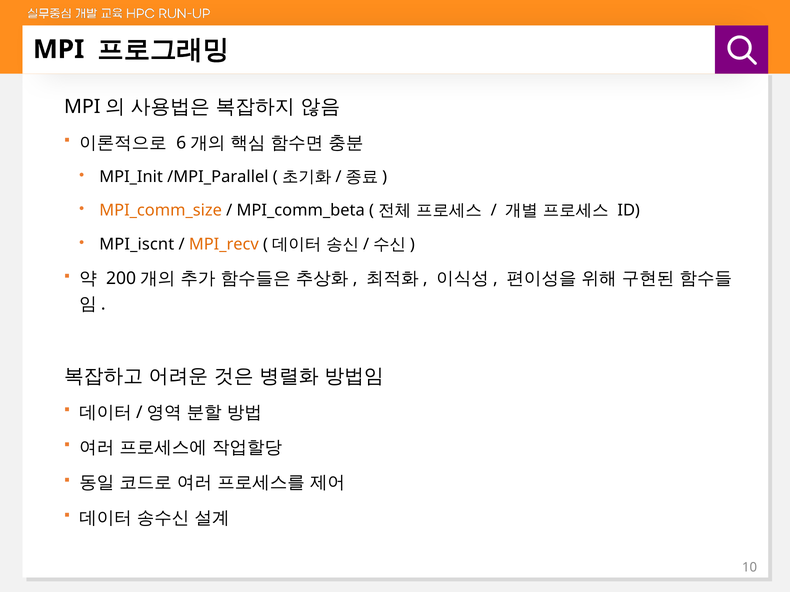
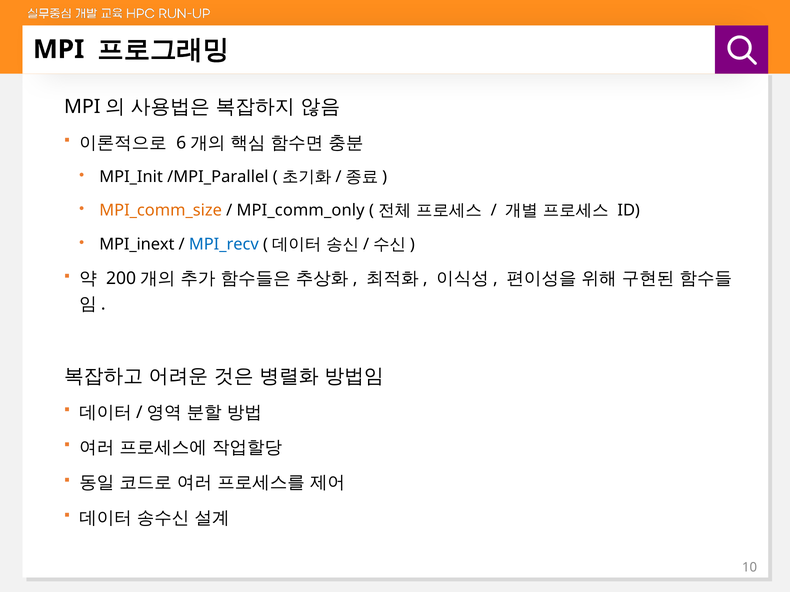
MPI_comm_beta: MPI_comm_beta -> MPI_comm_only
MPI_iscnt: MPI_iscnt -> MPI_inext
MPI_recv colour: orange -> blue
